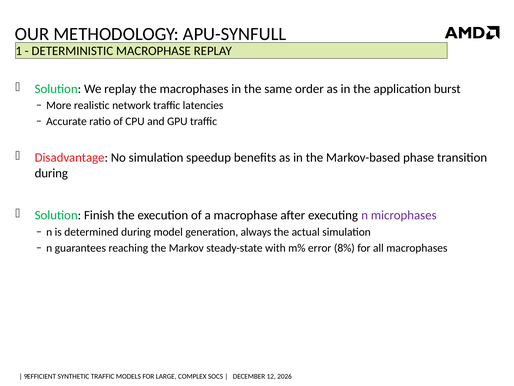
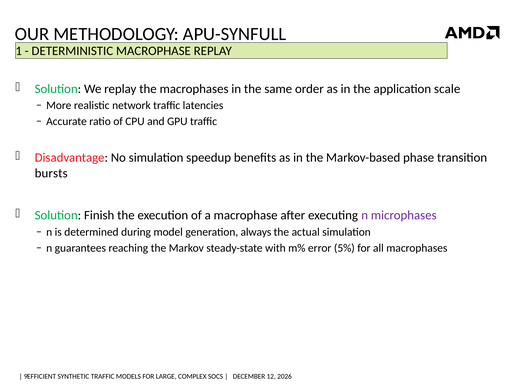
burst: burst -> scale
during at (51, 173): during -> bursts
8%: 8% -> 5%
